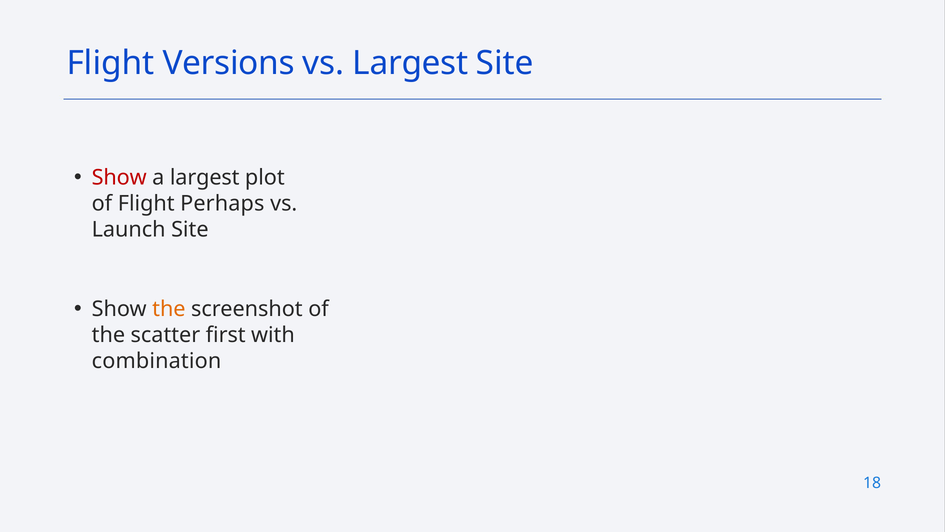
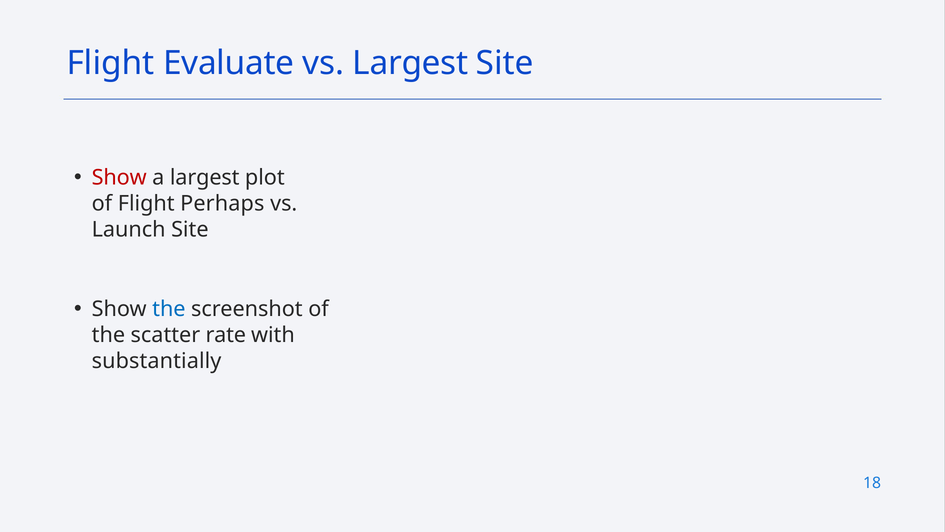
Versions: Versions -> Evaluate
the at (169, 309) colour: orange -> blue
first: first -> rate
combination: combination -> substantially
